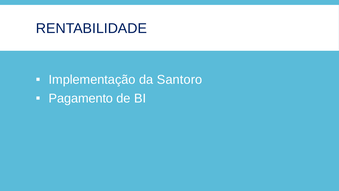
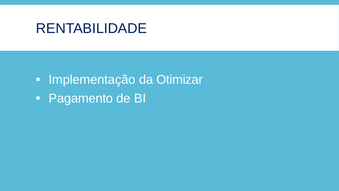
Santoro: Santoro -> Otimizar
